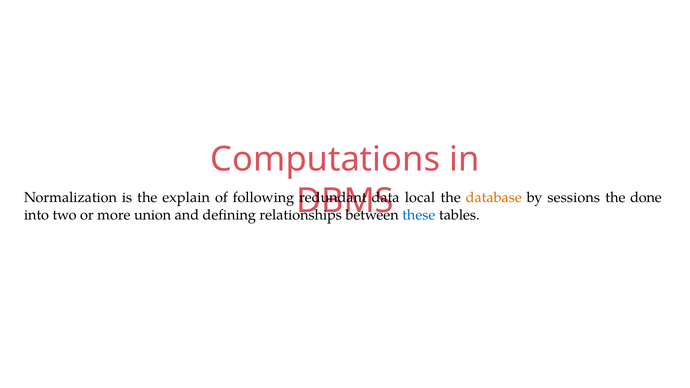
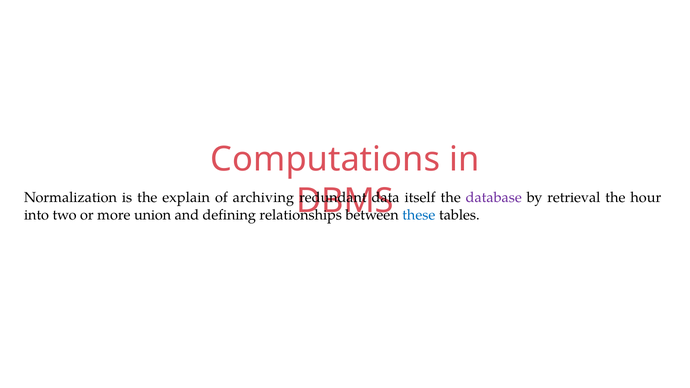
following: following -> archiving
local: local -> itself
database colour: orange -> purple
sessions: sessions -> retrieval
done: done -> hour
